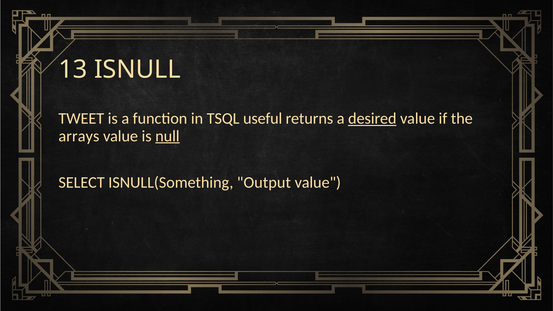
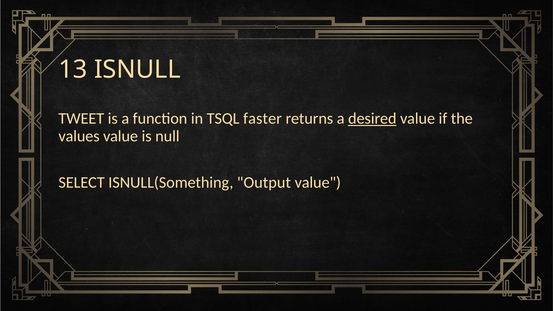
useful: useful -> faster
arrays: arrays -> values
null underline: present -> none
